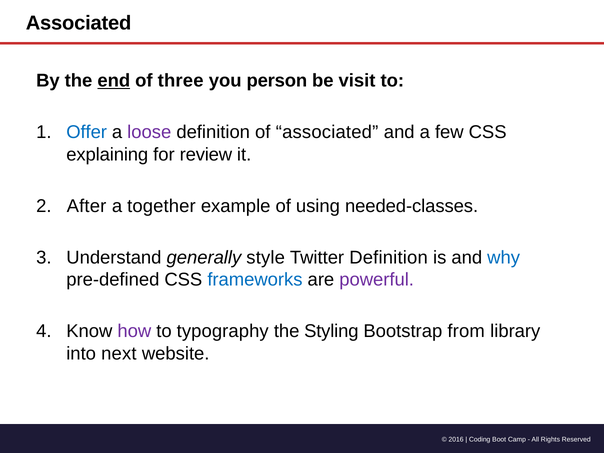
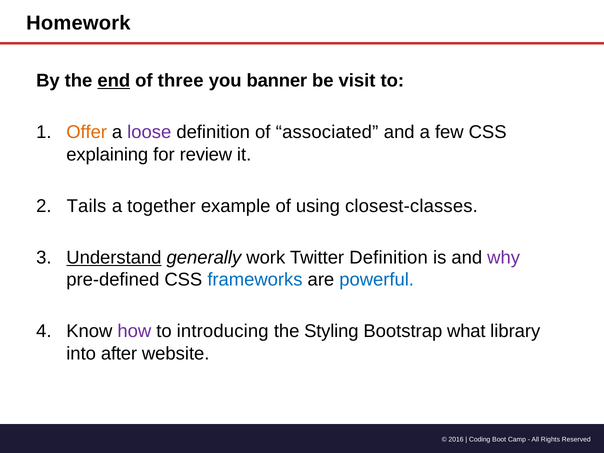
Associated at (79, 23): Associated -> Homework
person: person -> banner
Offer colour: blue -> orange
After: After -> Tails
needed-classes: needed-classes -> closest-classes
Understand underline: none -> present
style: style -> work
why colour: blue -> purple
powerful colour: purple -> blue
typography: typography -> introducing
from: from -> what
next: next -> after
